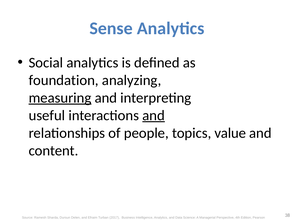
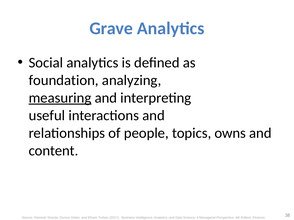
Sense: Sense -> Grave
and at (154, 116) underline: present -> none
value: value -> owns
